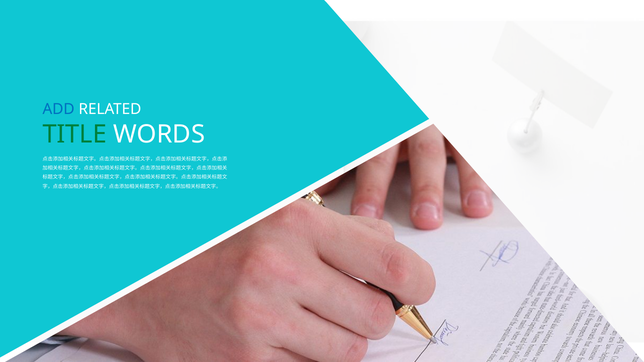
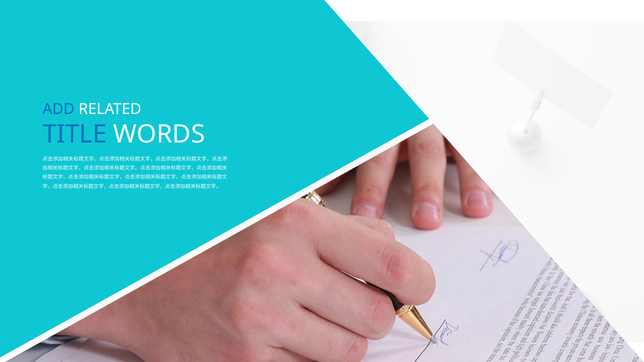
TITLE at (75, 134) colour: green -> blue
